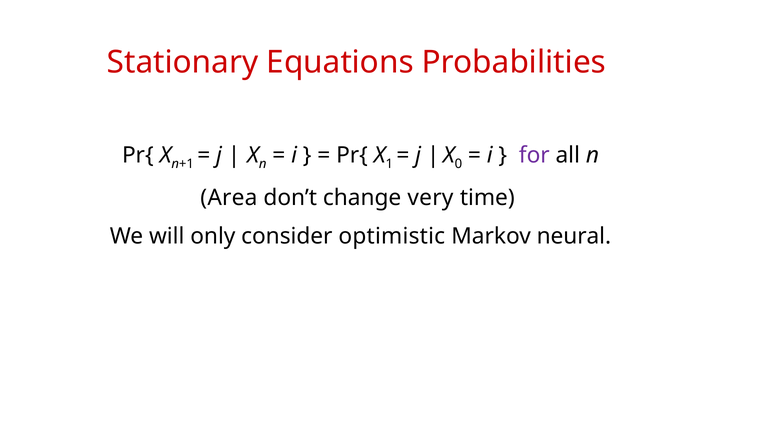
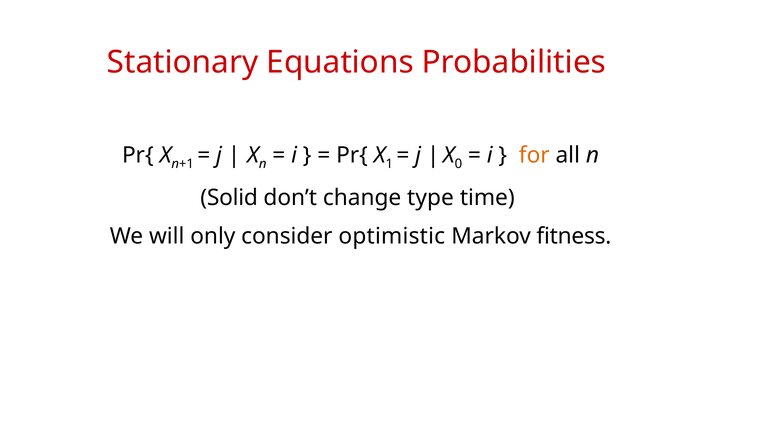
for colour: purple -> orange
Area: Area -> Solid
very: very -> type
neural: neural -> fitness
